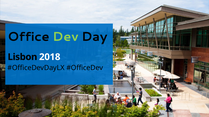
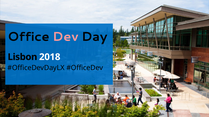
Dev colour: light green -> pink
